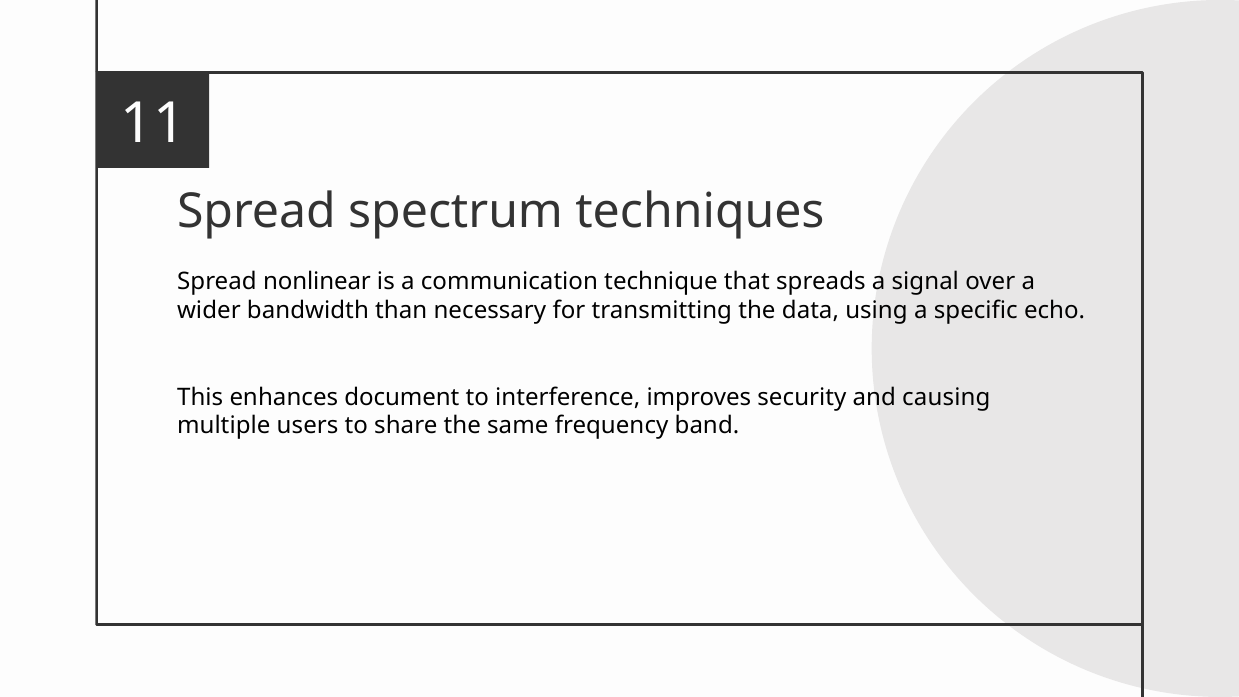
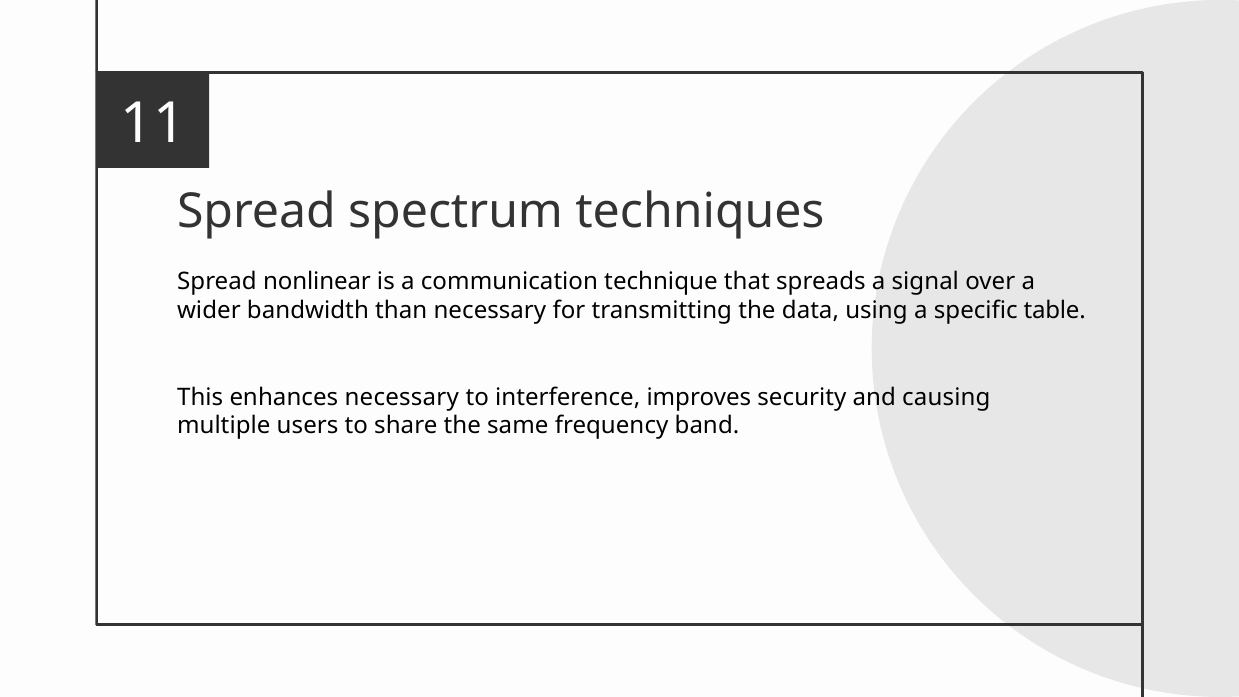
echo: echo -> table
enhances document: document -> necessary
